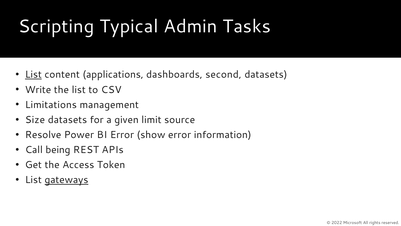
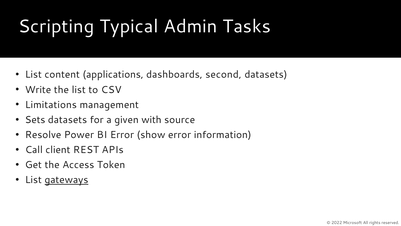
List at (33, 75) underline: present -> none
Size: Size -> Sets
limit: limit -> with
being: being -> client
